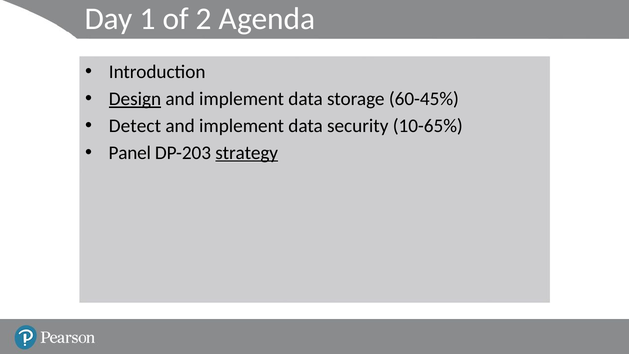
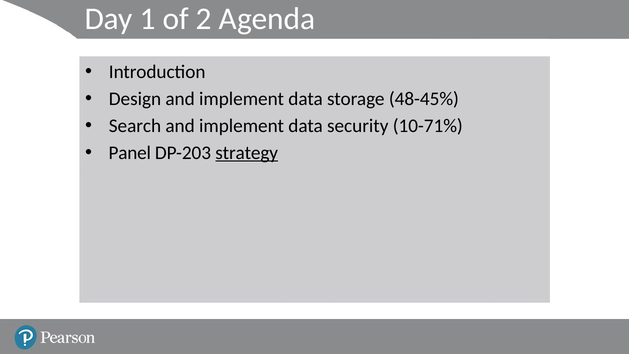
Design underline: present -> none
60-45%: 60-45% -> 48-45%
Detect: Detect -> Search
10-65%: 10-65% -> 10-71%
